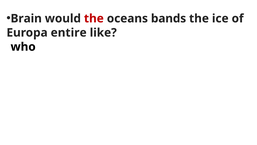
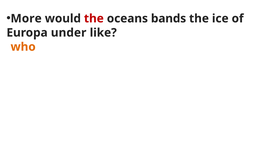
Brain: Brain -> More
entire: entire -> under
who colour: black -> orange
